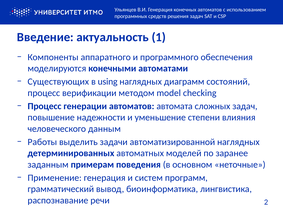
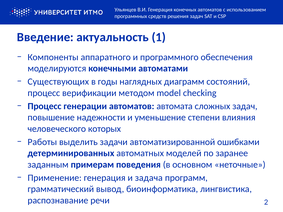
using: using -> годы
данным: данным -> которых
автоматизированной наглядных: наглядных -> ошибками
систем: систем -> задача
